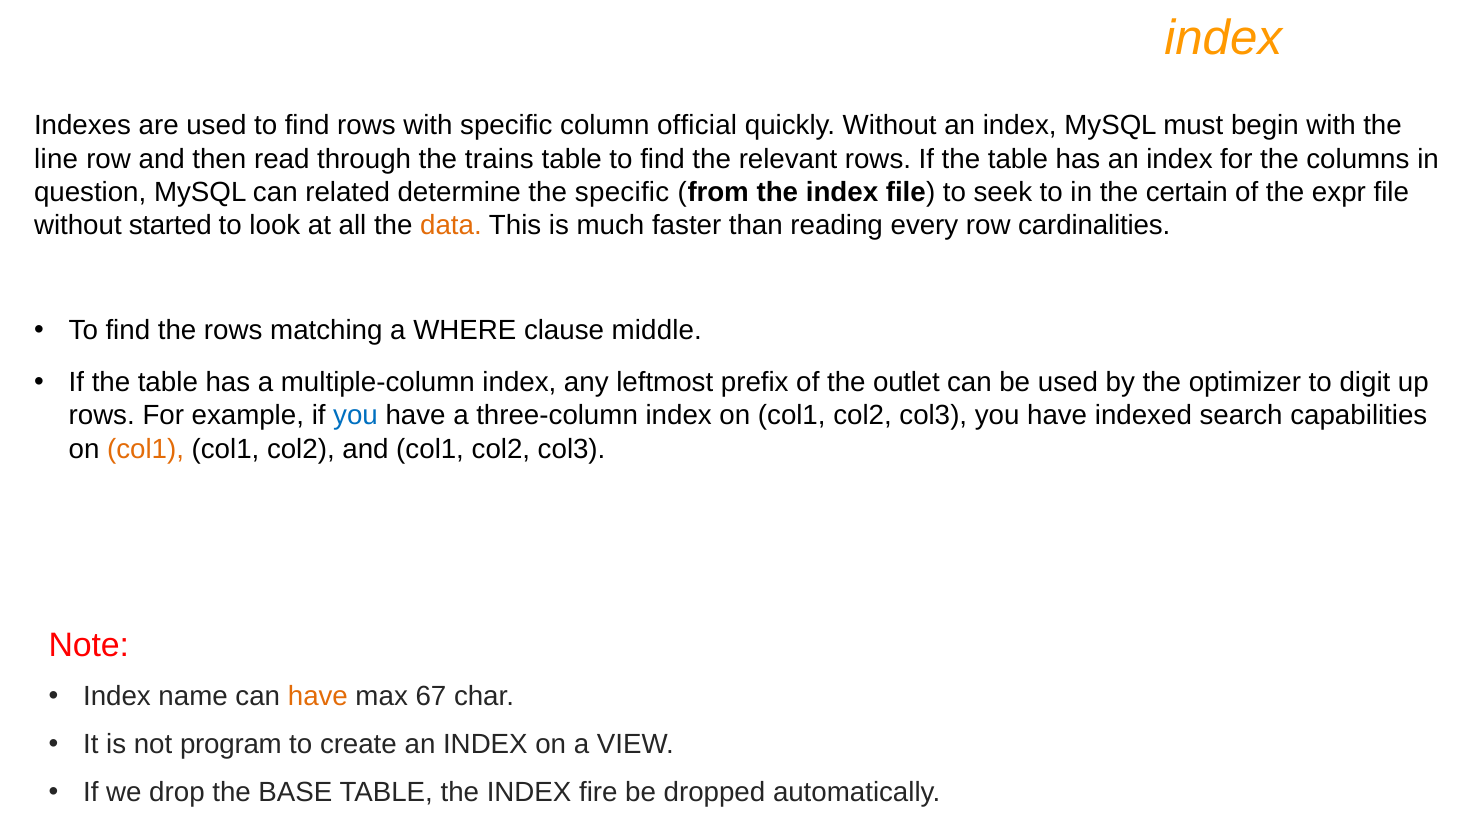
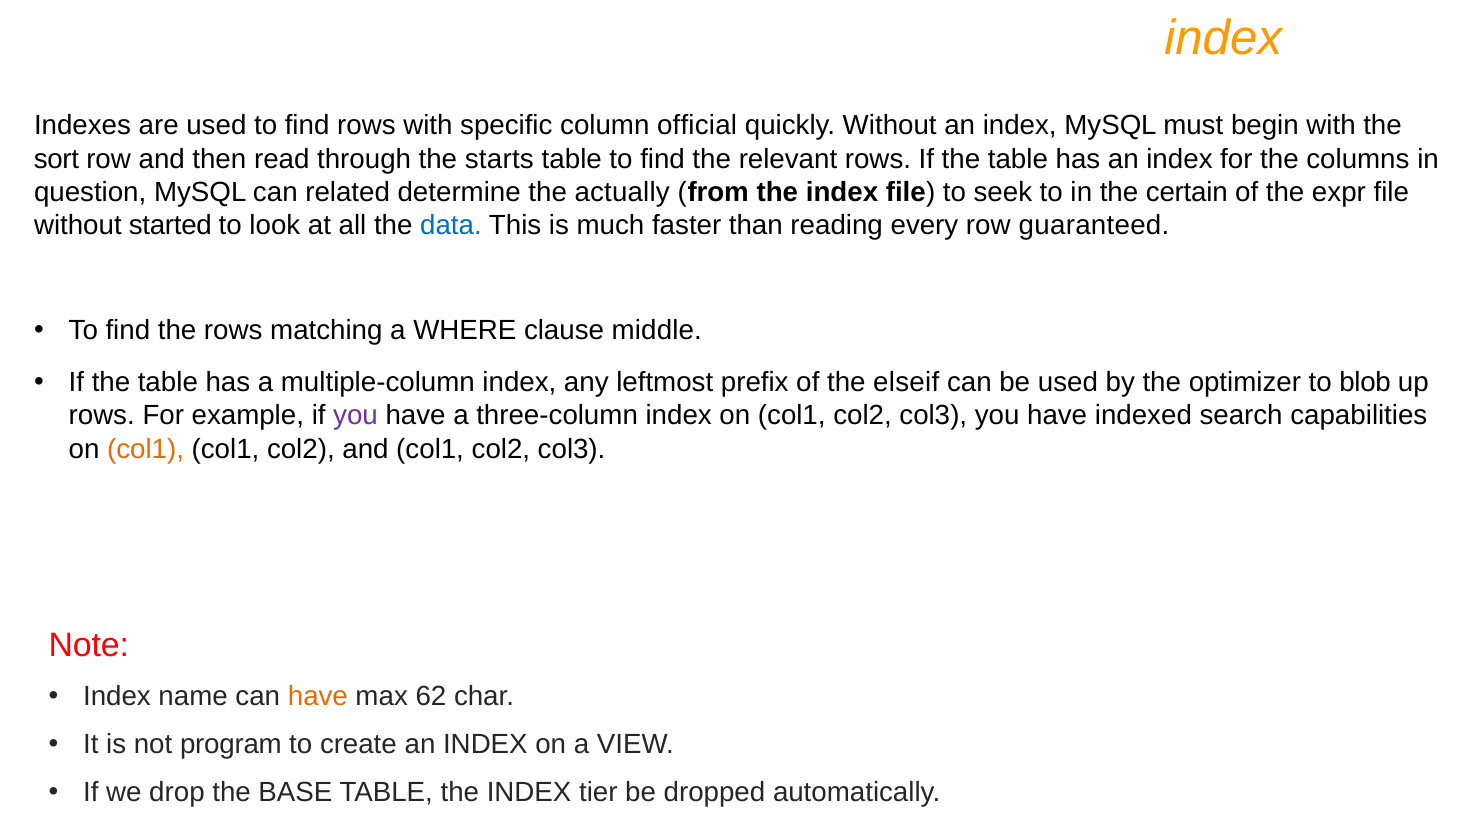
line: line -> sort
trains: trains -> starts
the specific: specific -> actually
data colour: orange -> blue
cardinalities: cardinalities -> guaranteed
outlet: outlet -> elseif
digit: digit -> blob
you at (355, 415) colour: blue -> purple
67: 67 -> 62
fire: fire -> tier
